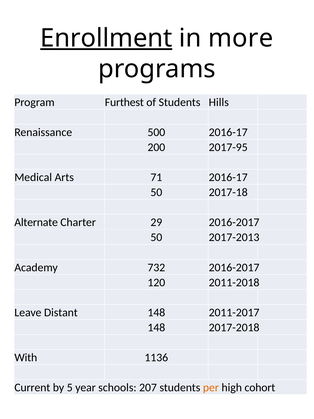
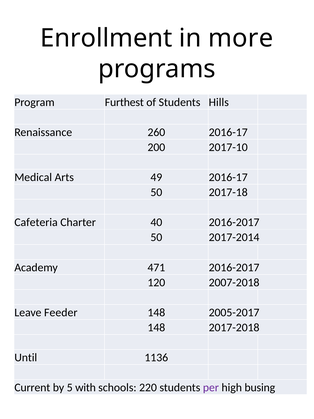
Enrollment underline: present -> none
500: 500 -> 260
2017-95: 2017-95 -> 2017-10
71: 71 -> 49
Alternate: Alternate -> Cafeteria
29: 29 -> 40
2017-2013: 2017-2013 -> 2017-2014
732: 732 -> 471
2011-2018: 2011-2018 -> 2007-2018
Distant: Distant -> Feeder
2011-2017: 2011-2017 -> 2005-2017
With: With -> Until
year: year -> with
207: 207 -> 220
per colour: orange -> purple
cohort: cohort -> busing
